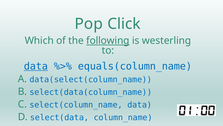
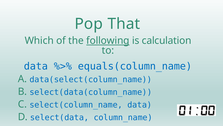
Click: Click -> That
westerling: westerling -> calculation
data at (36, 66) underline: present -> none
